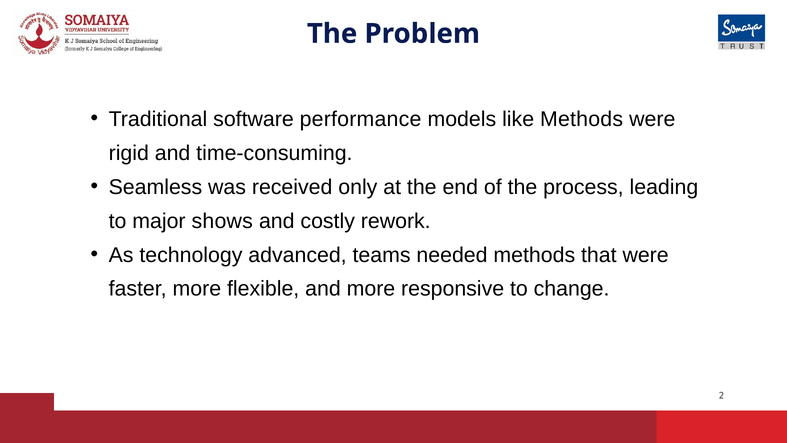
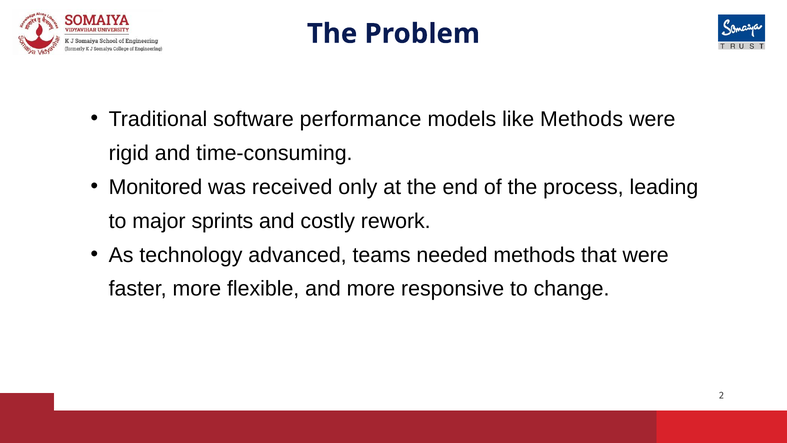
Seamless: Seamless -> Monitored
shows: shows -> sprints
